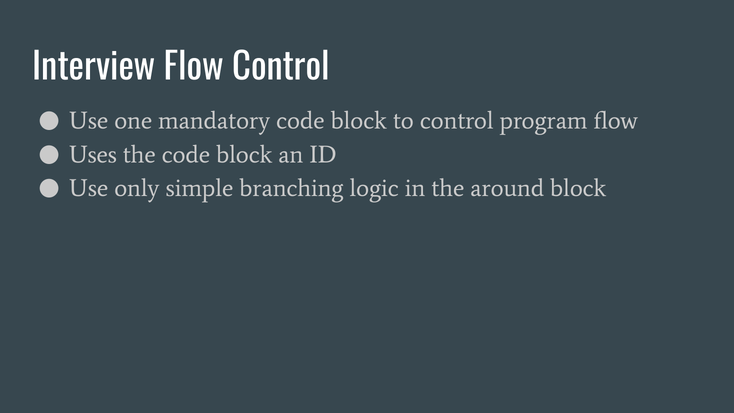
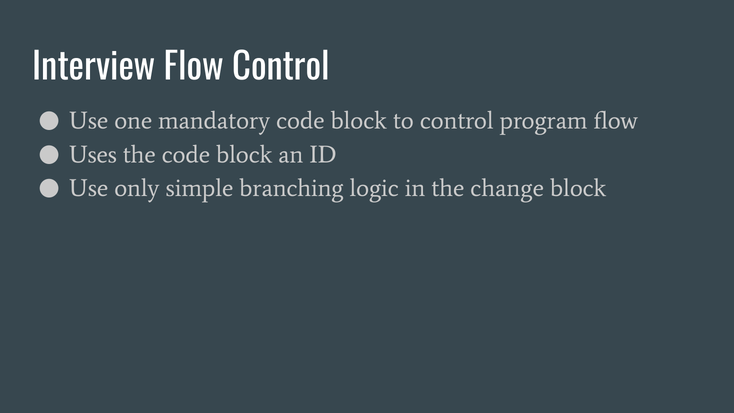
around: around -> change
